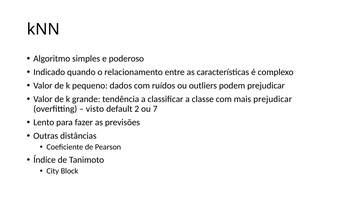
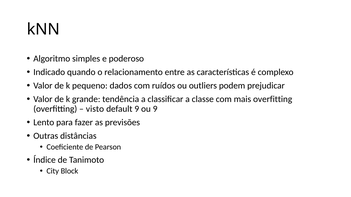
mais prejudicar: prejudicar -> overfitting
default 2: 2 -> 9
ou 7: 7 -> 9
